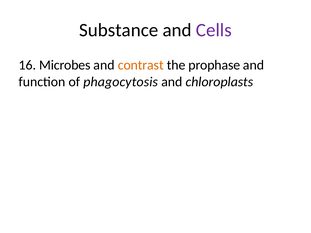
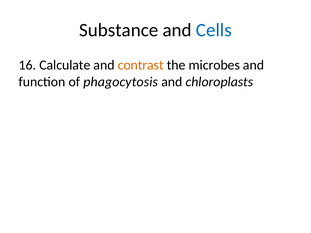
Cells colour: purple -> blue
Microbes: Microbes -> Calculate
prophase: prophase -> microbes
